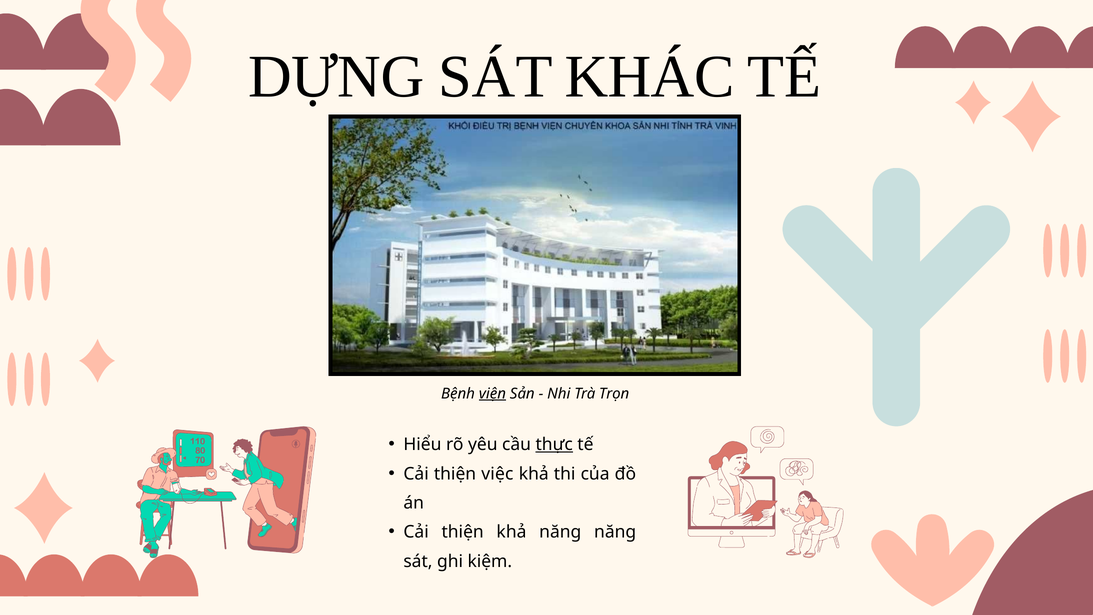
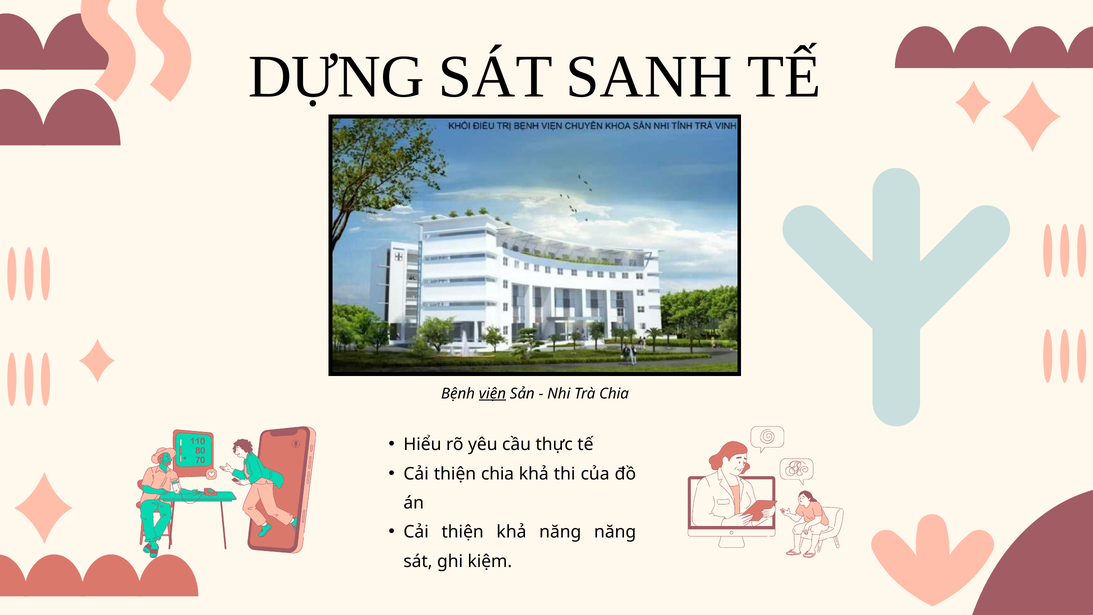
KHÁC: KHÁC -> SANH
Trà Trọn: Trọn -> Chia
thực underline: present -> none
thiện việc: việc -> chia
